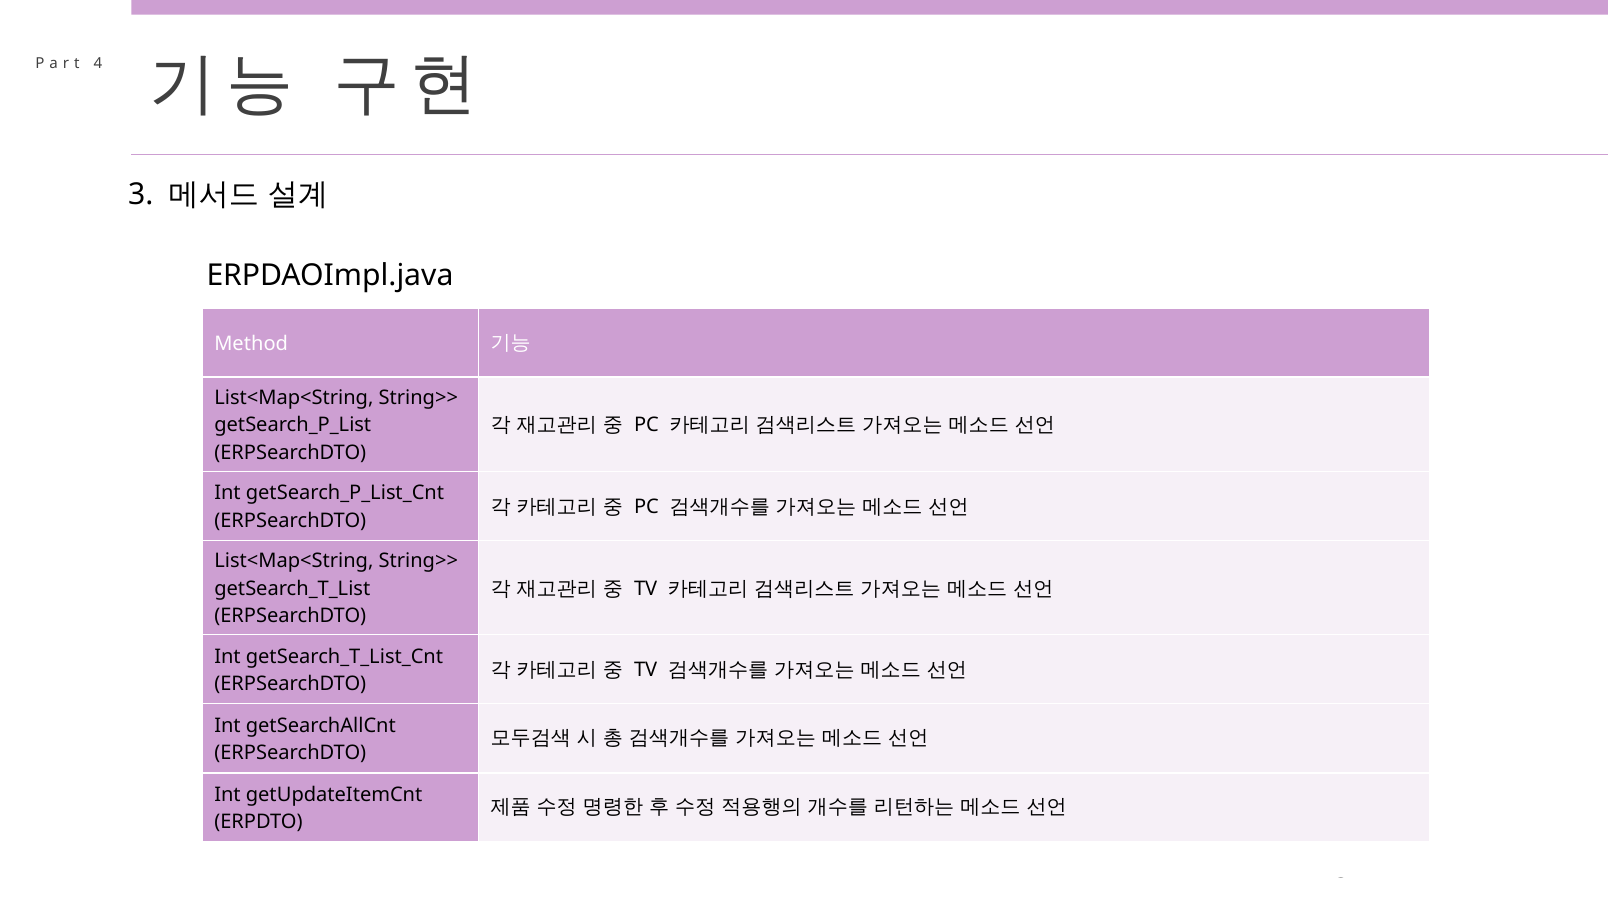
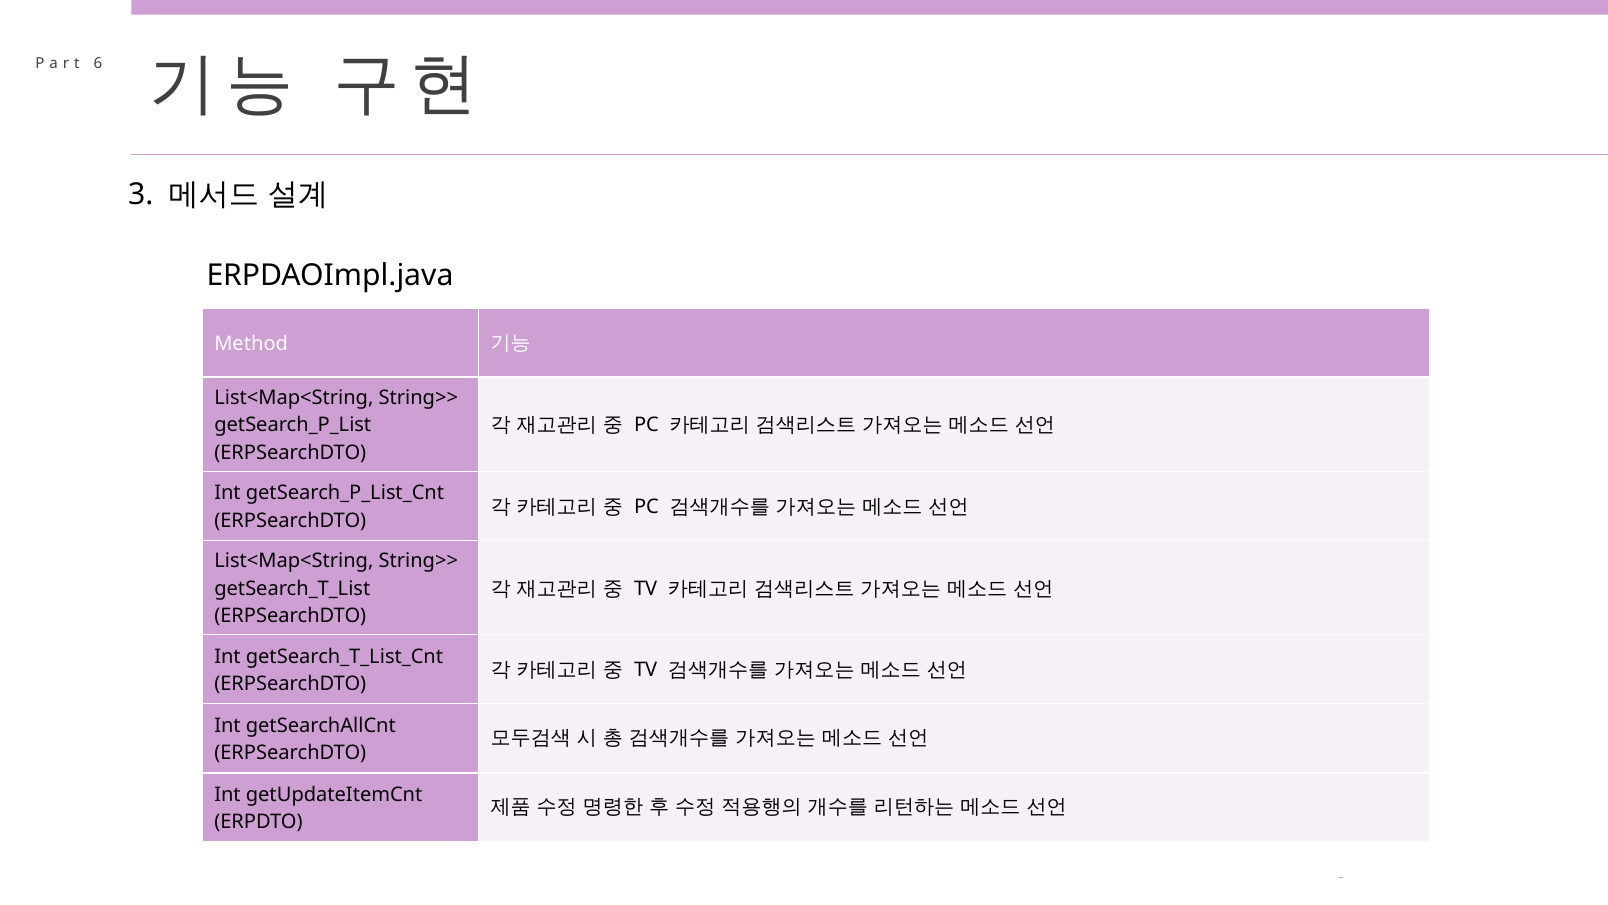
4: 4 -> 6
